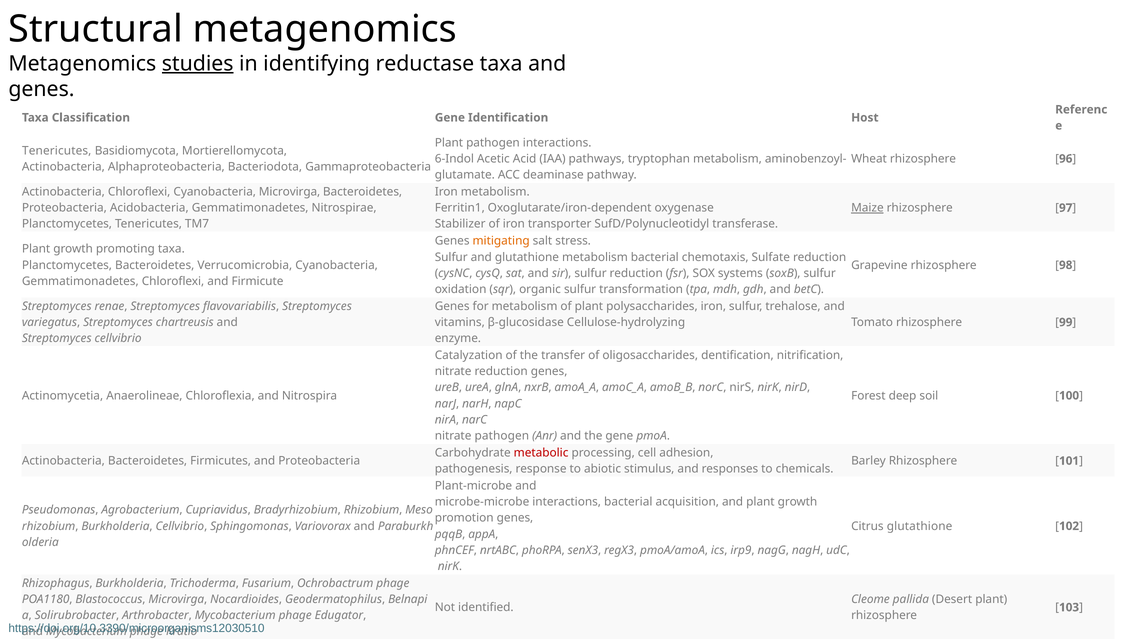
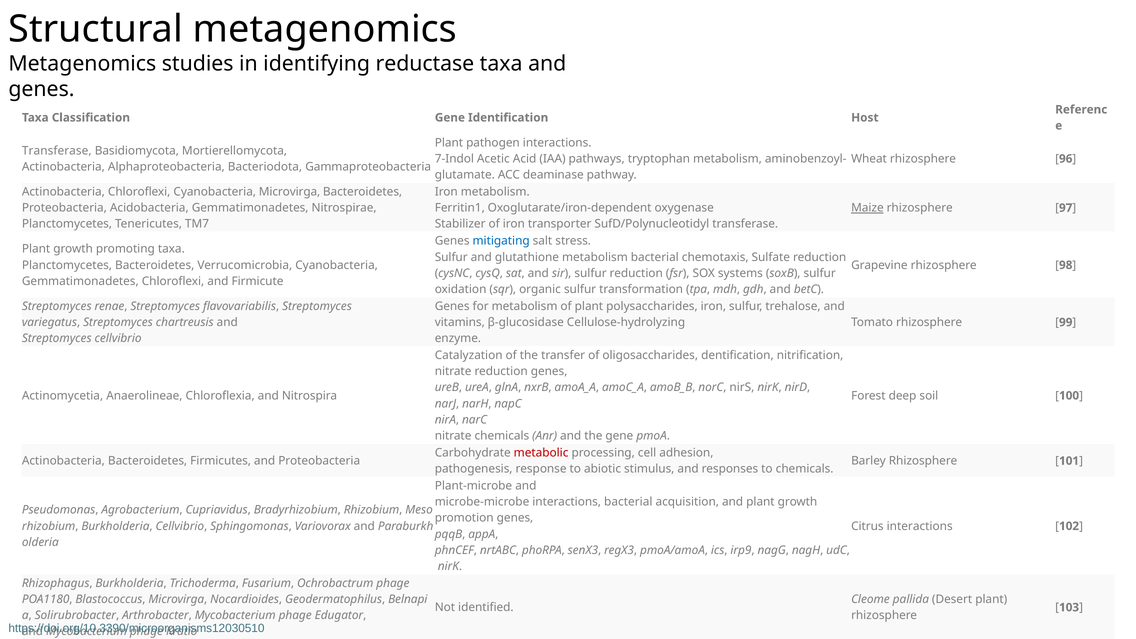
studies underline: present -> none
Tenericutes at (57, 151): Tenericutes -> Transferase
6-Indol: 6-Indol -> 7-Indol
mitigating colour: orange -> blue
nitrate pathogen: pathogen -> chemicals
Citrus glutathione: glutathione -> interactions
